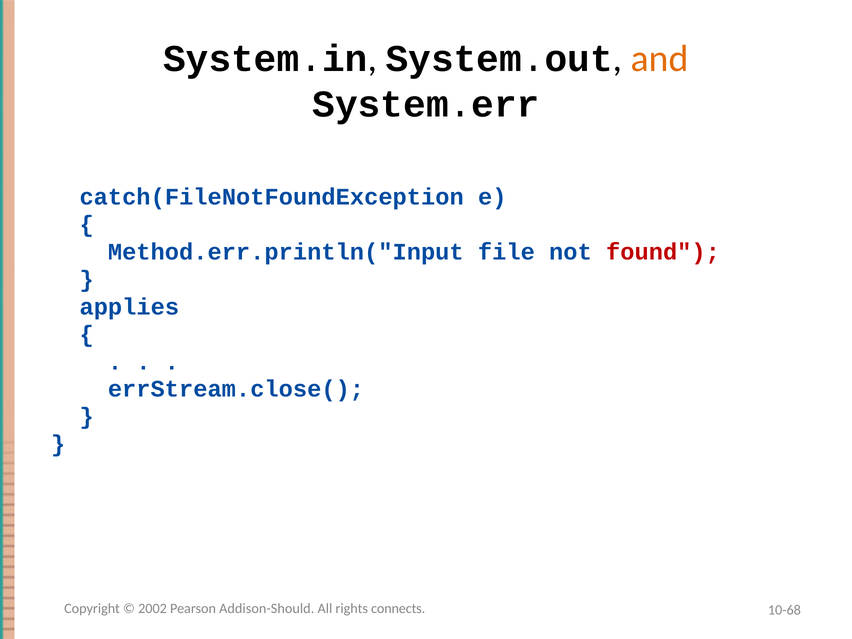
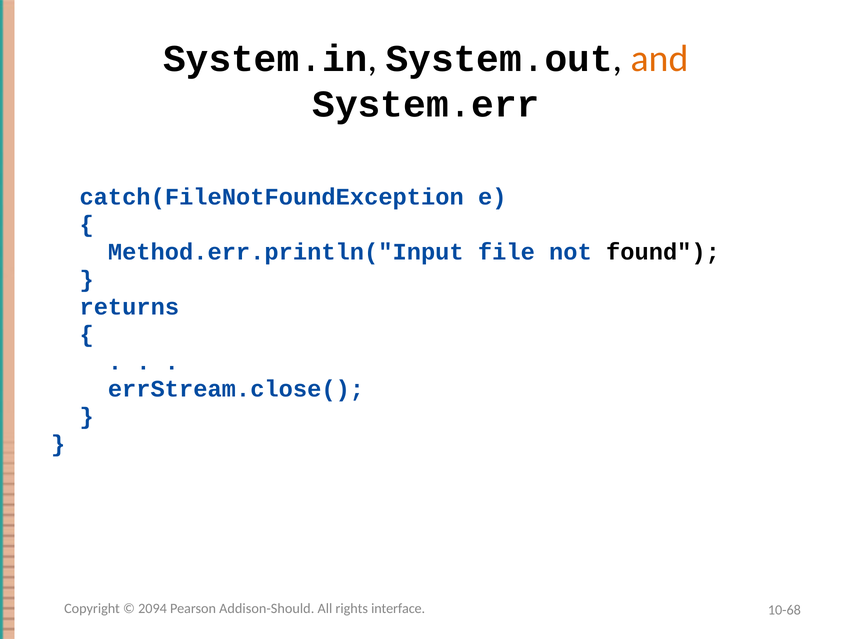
found colour: red -> black
applies: applies -> returns
2002: 2002 -> 2094
connects: connects -> interface
